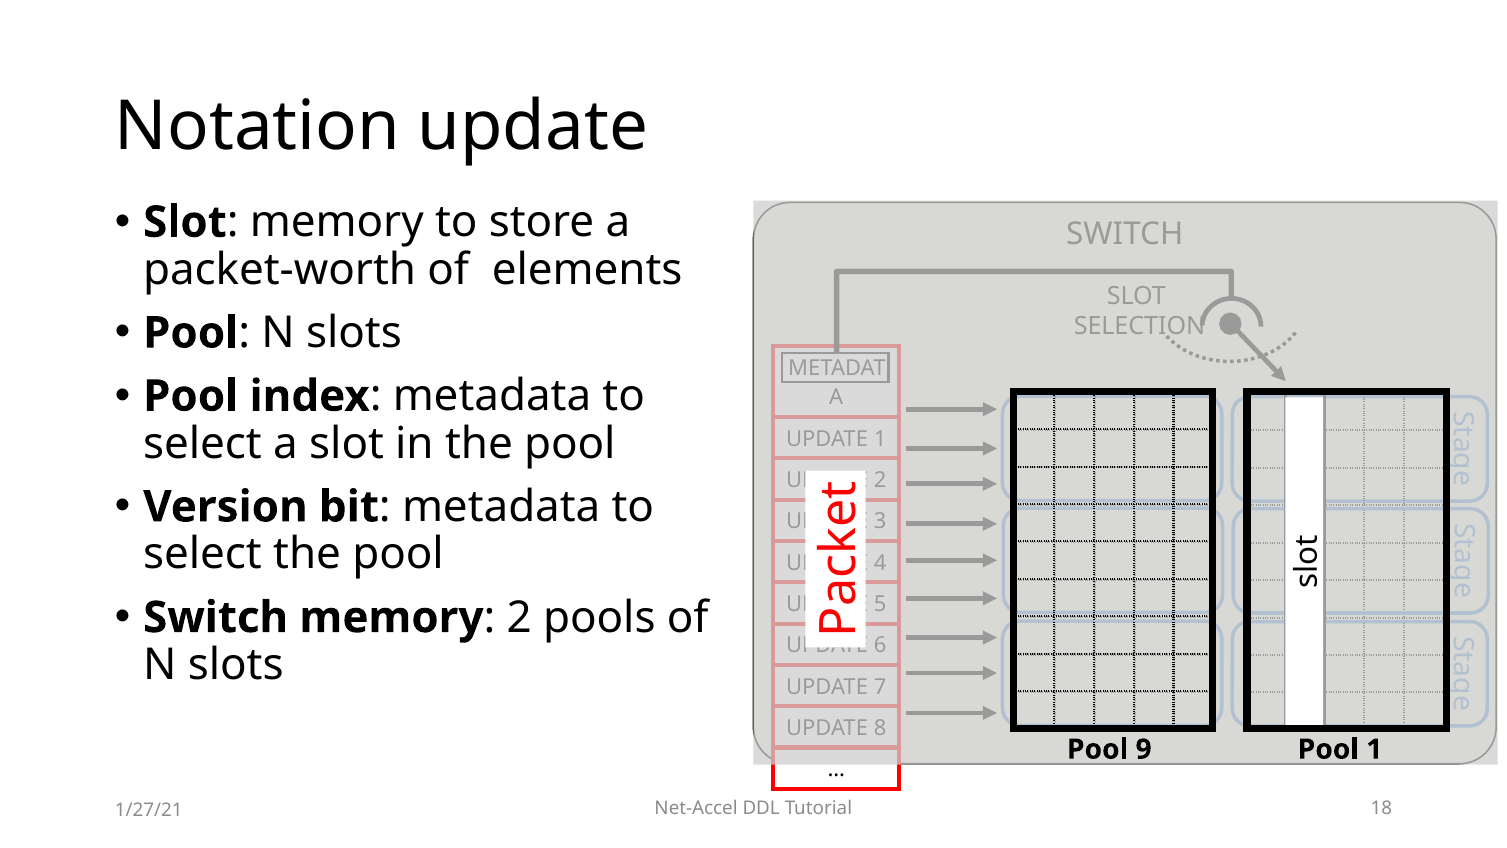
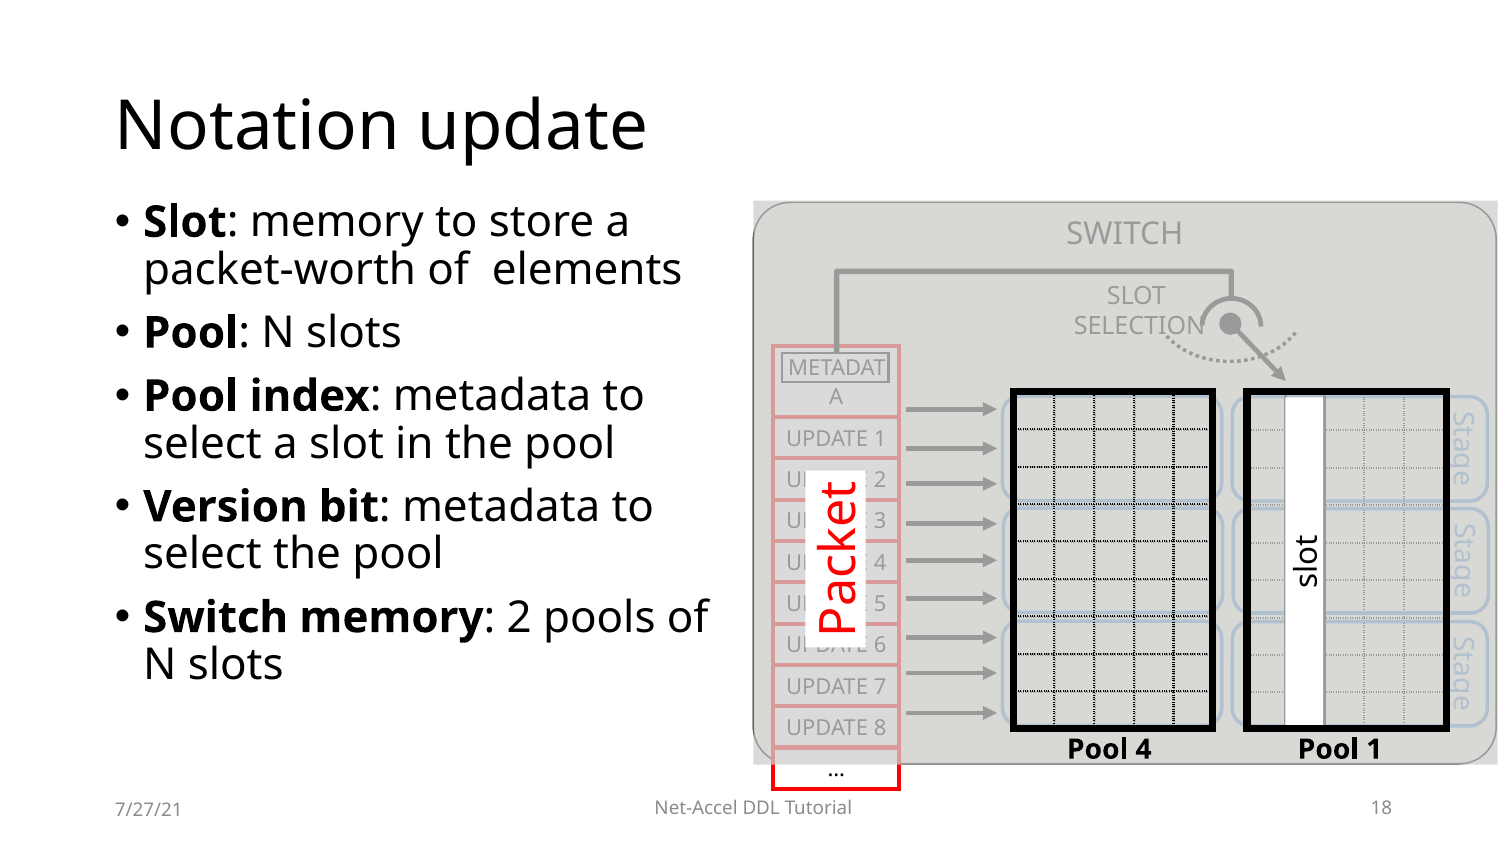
Pool 9: 9 -> 4
1/27/21: 1/27/21 -> 7/27/21
